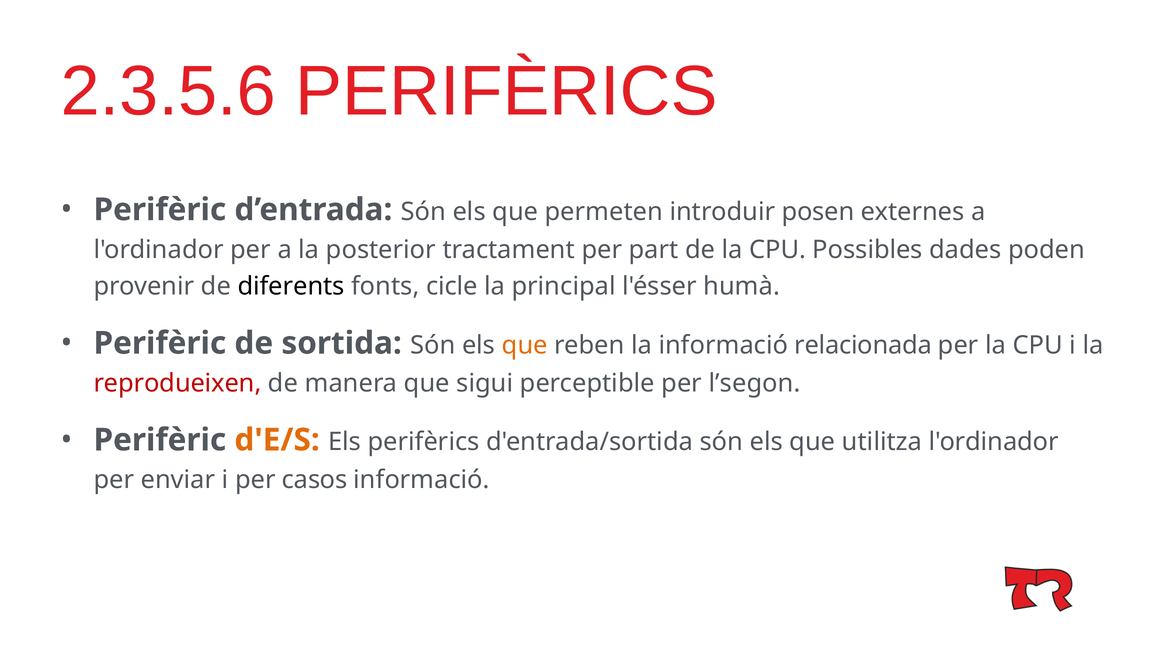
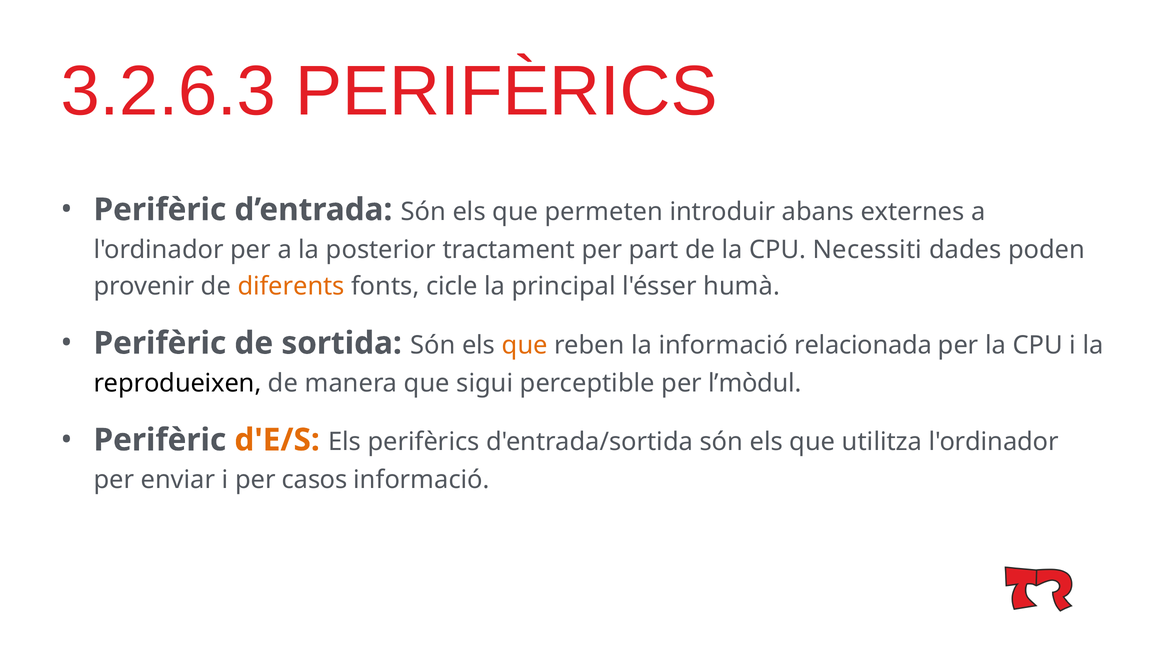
2.3.5.6: 2.3.5.6 -> 3.2.6.3
posen: posen -> abans
Possibles: Possibles -> Necessiti
diferents colour: black -> orange
reprodueixen colour: red -> black
l’segon: l’segon -> l’mòdul
